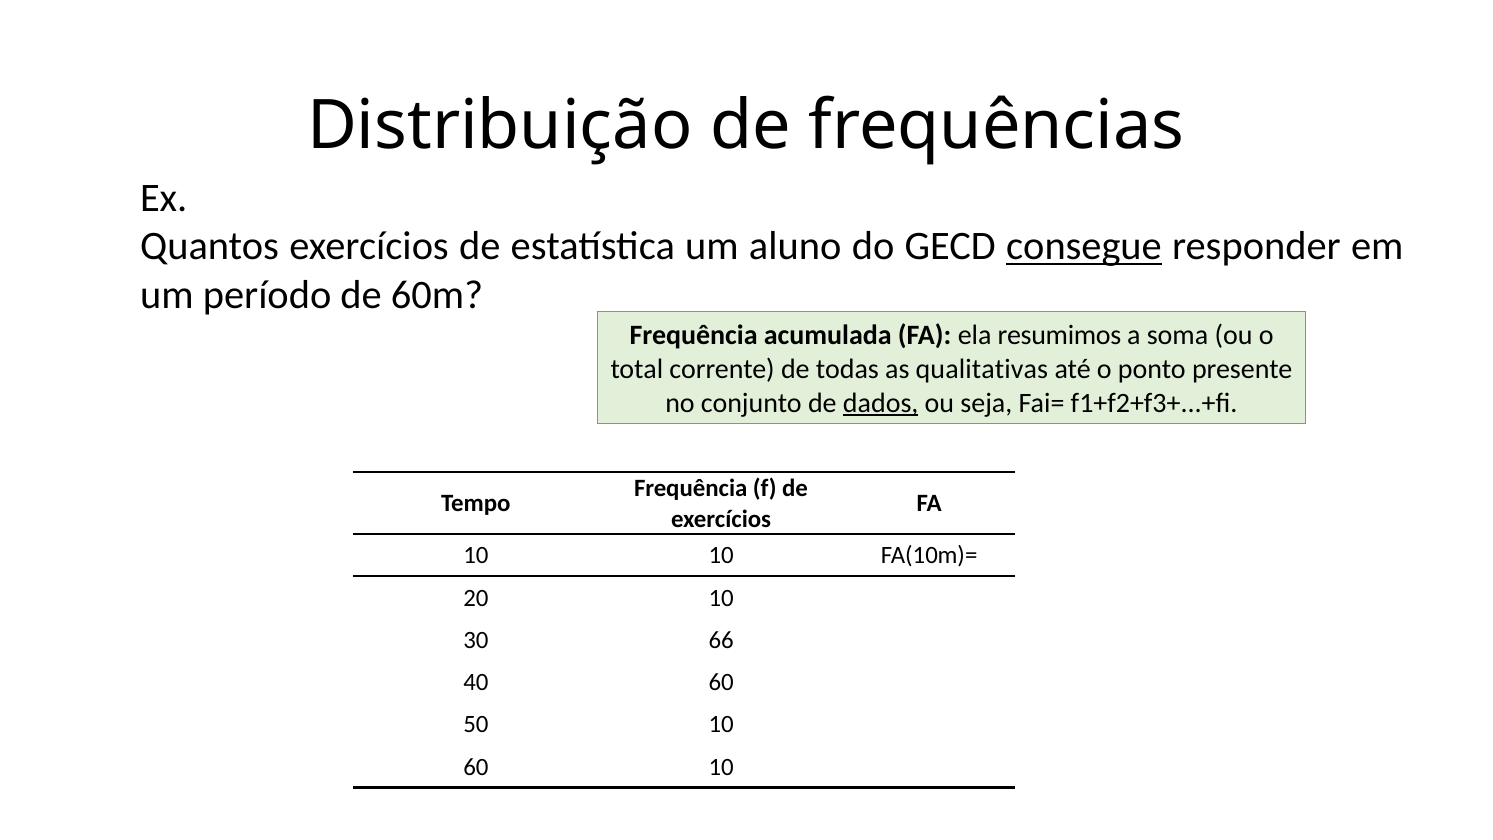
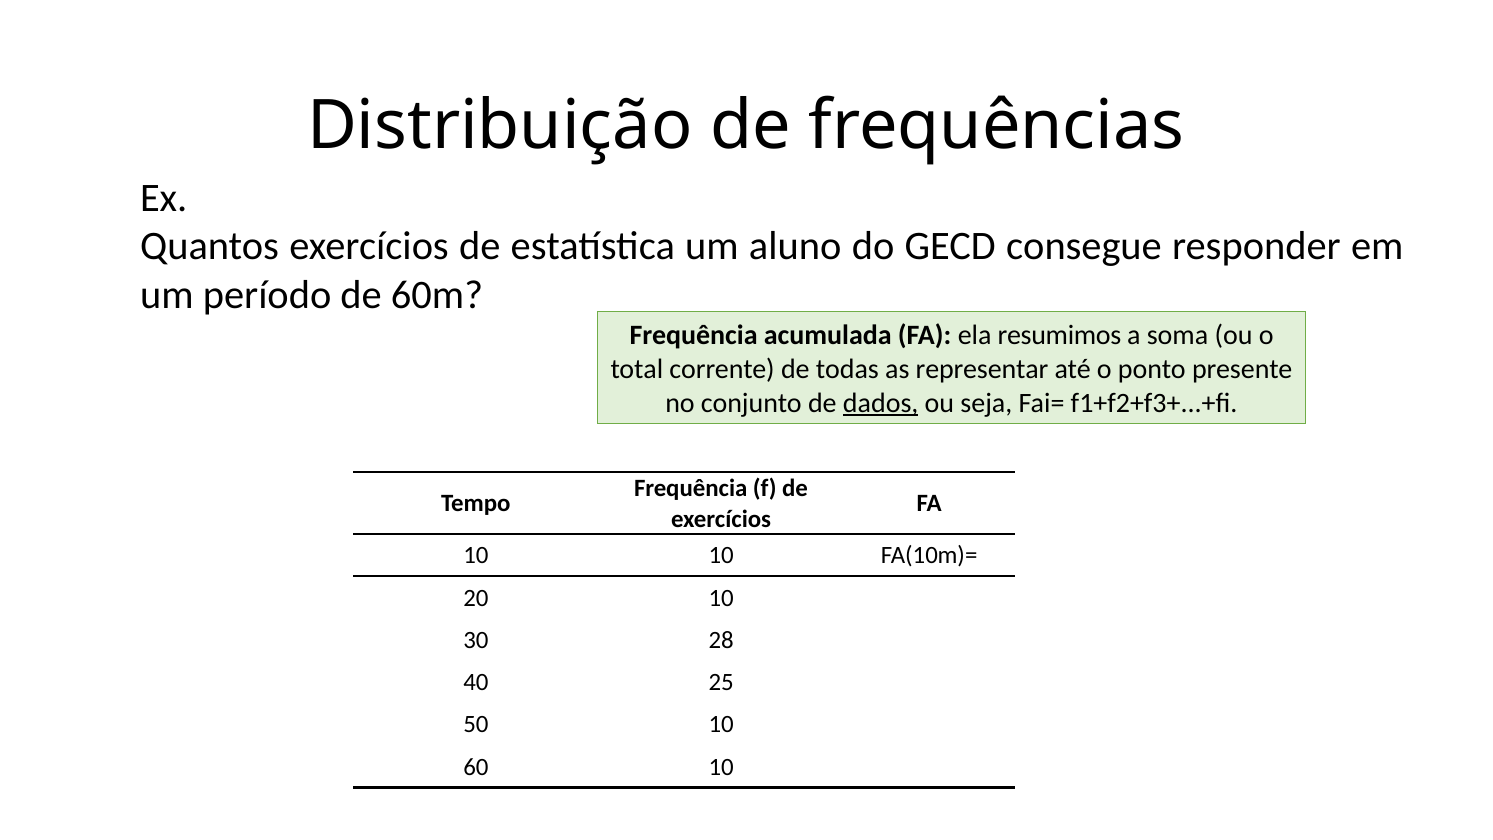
consegue underline: present -> none
qualitativas: qualitativas -> representar
66: 66 -> 28
40 60: 60 -> 25
